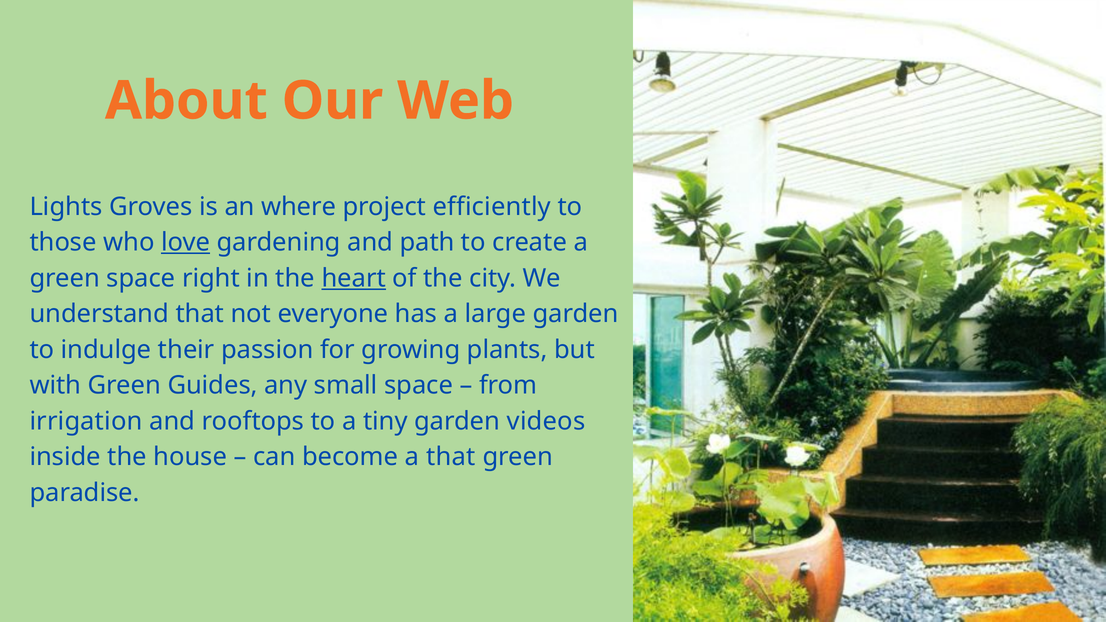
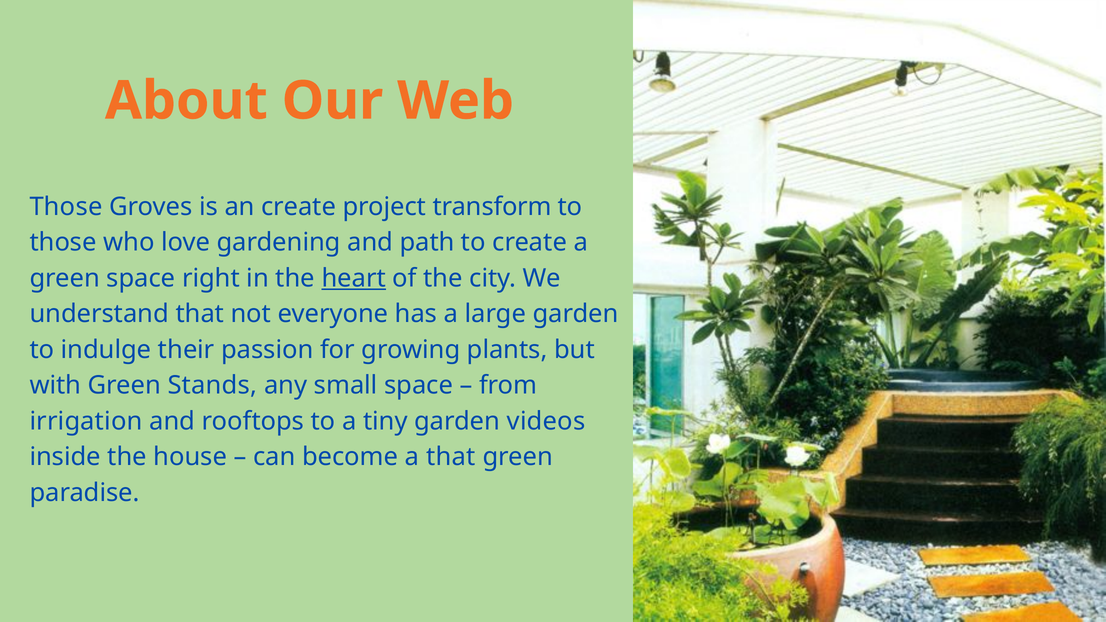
Lights at (66, 207): Lights -> Those
an where: where -> create
efficiently: efficiently -> transform
love underline: present -> none
Guides: Guides -> Stands
